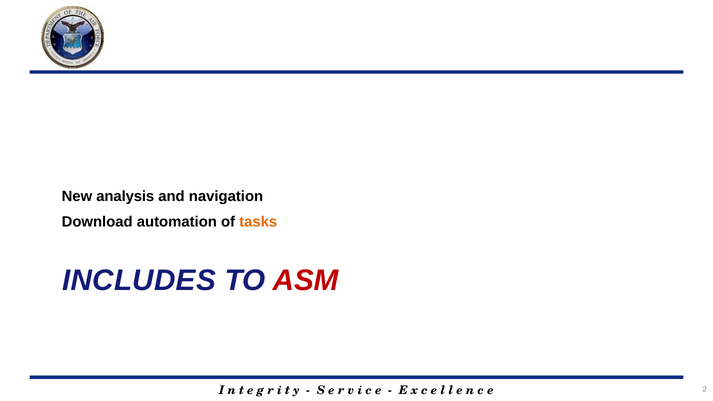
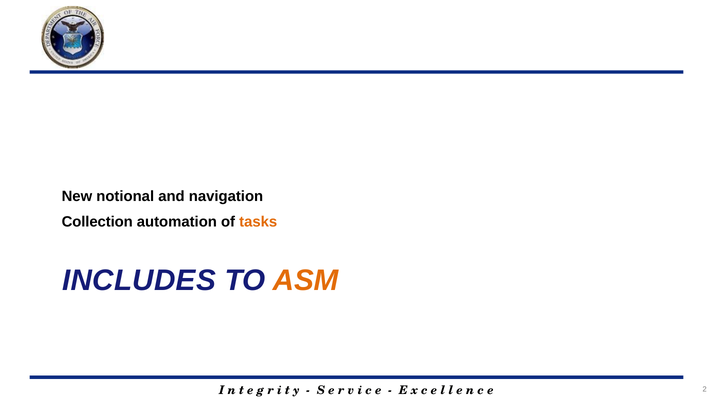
analysis: analysis -> notional
Download: Download -> Collection
ASM colour: red -> orange
